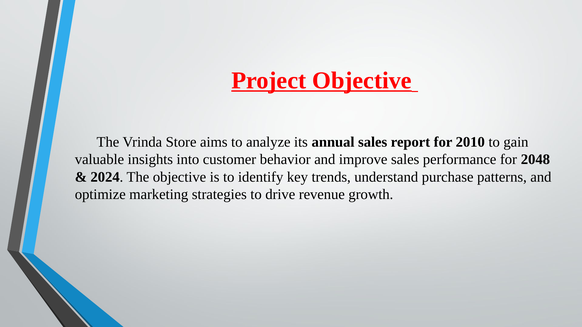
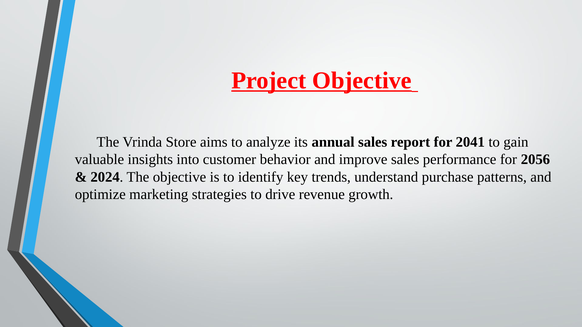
2010: 2010 -> 2041
2048: 2048 -> 2056
